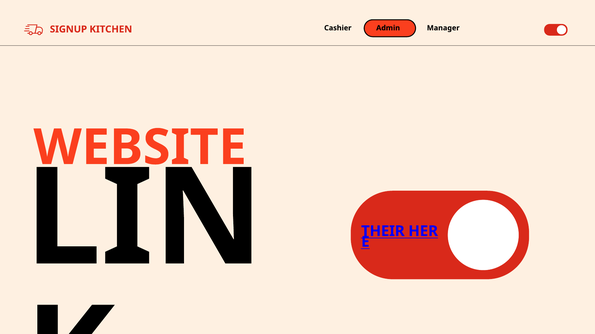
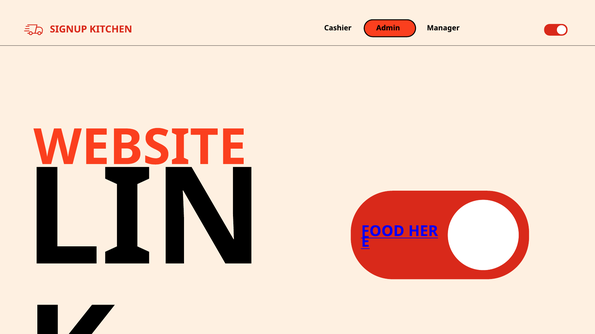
THEIR: THEIR -> FOOD
